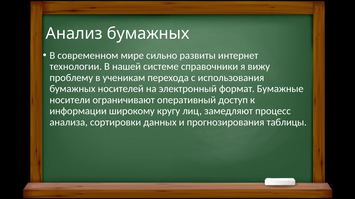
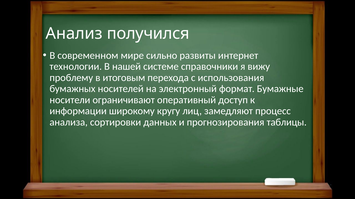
Анализ бумажных: бумажных -> получился
ученикам: ученикам -> итоговым
